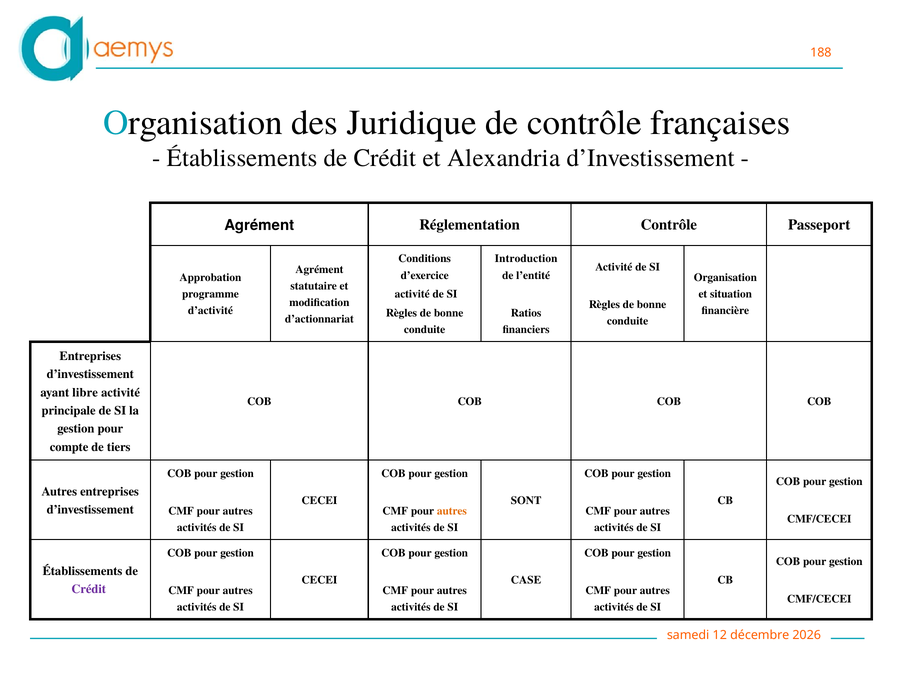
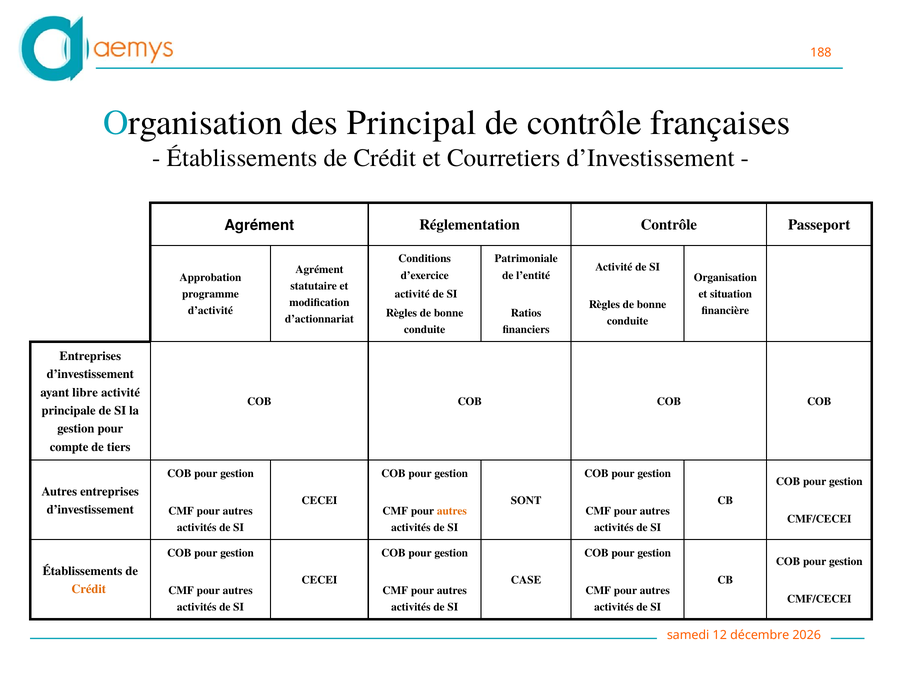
Juridique: Juridique -> Principal
Alexandria: Alexandria -> Courretiers
Introduction: Introduction -> Patrimoniale
Crédit at (89, 590) colour: purple -> orange
